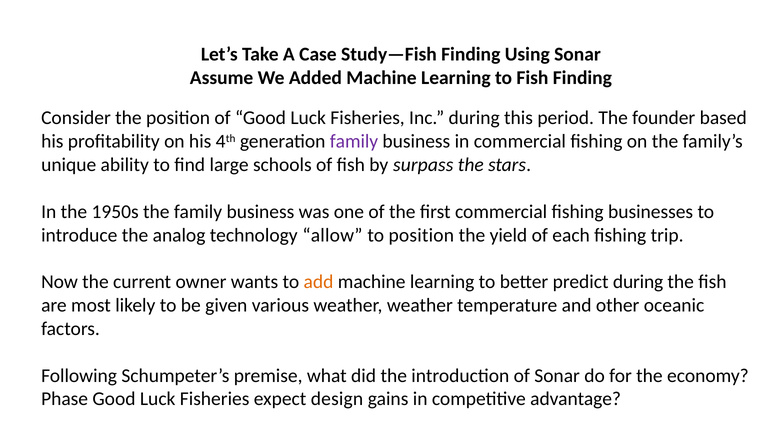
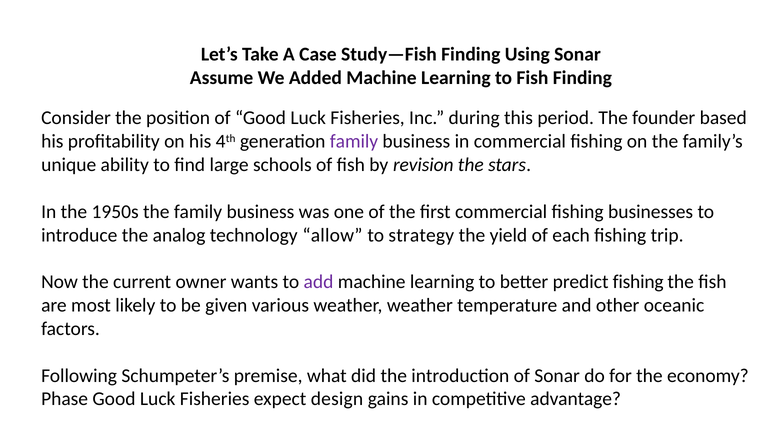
surpass: surpass -> revision
to position: position -> strategy
add colour: orange -> purple
predict during: during -> fishing
